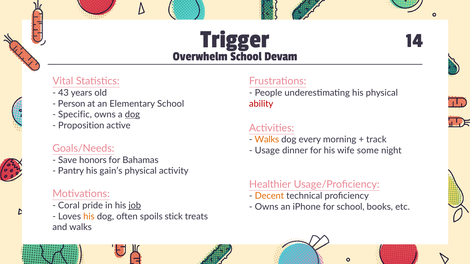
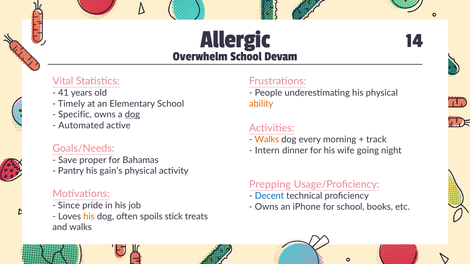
Trigger: Trigger -> Allergic
43: 43 -> 41
Person: Person -> Timely
ability colour: red -> orange
Proposition: Proposition -> Automated
Usage: Usage -> Intern
some: some -> going
honors: honors -> proper
Healthier: Healthier -> Prepping
Decent colour: orange -> blue
Coral: Coral -> Since
job underline: present -> none
